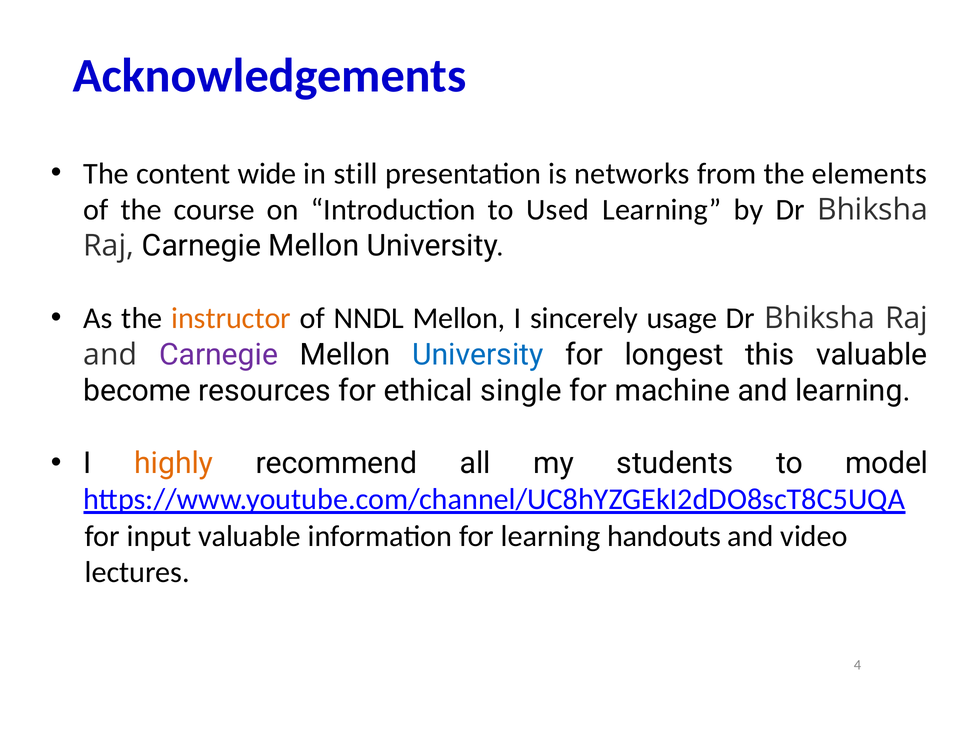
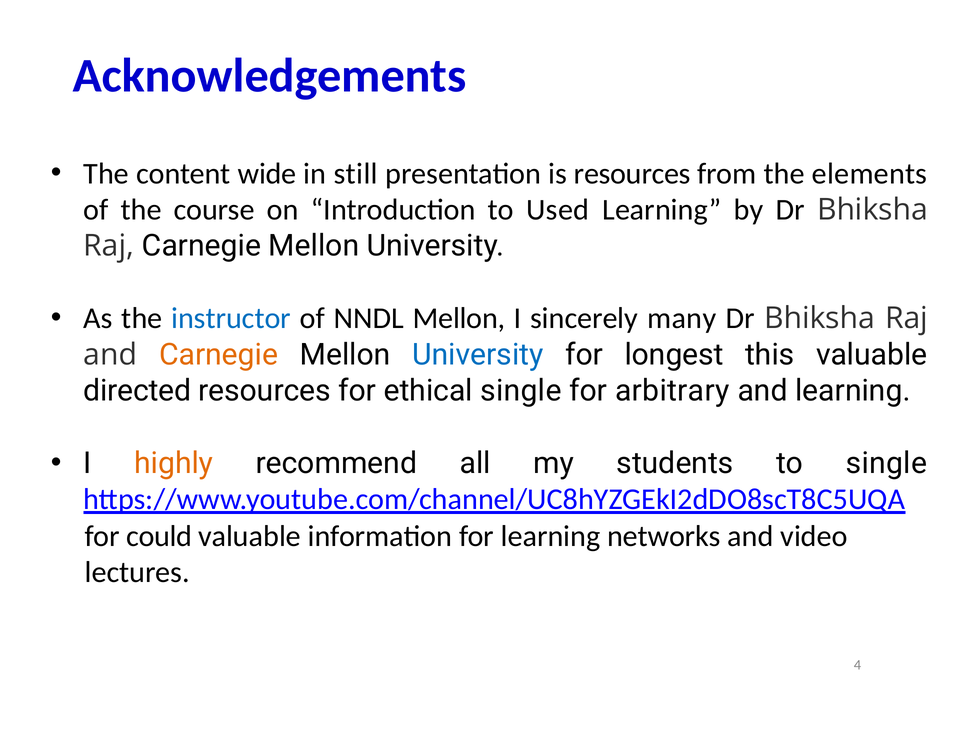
is networks: networks -> resources
instructor colour: orange -> blue
usage: usage -> many
Carnegie at (219, 355) colour: purple -> orange
become: become -> directed
machine: machine -> arbitrary
to model: model -> single
input: input -> could
handouts: handouts -> networks
